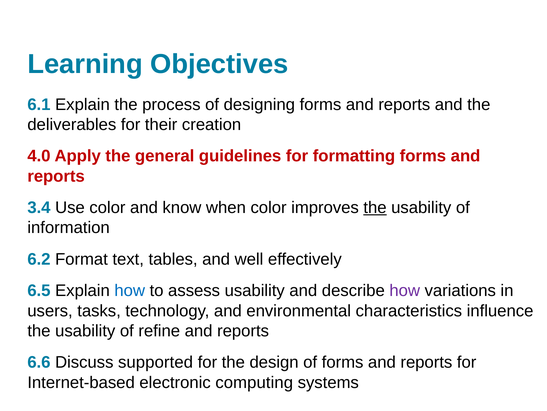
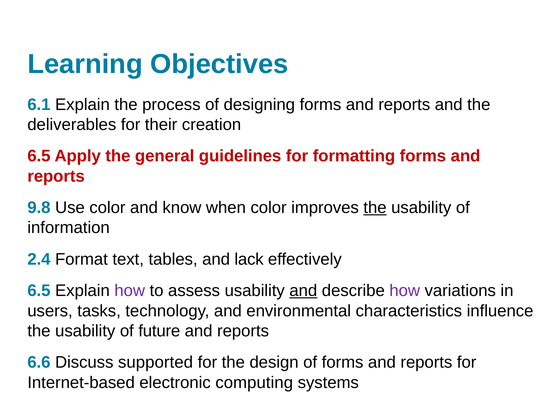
4.0 at (39, 156): 4.0 -> 6.5
3.4: 3.4 -> 9.8
6.2: 6.2 -> 2.4
well: well -> lack
how at (130, 290) colour: blue -> purple
and at (303, 290) underline: none -> present
refine: refine -> future
